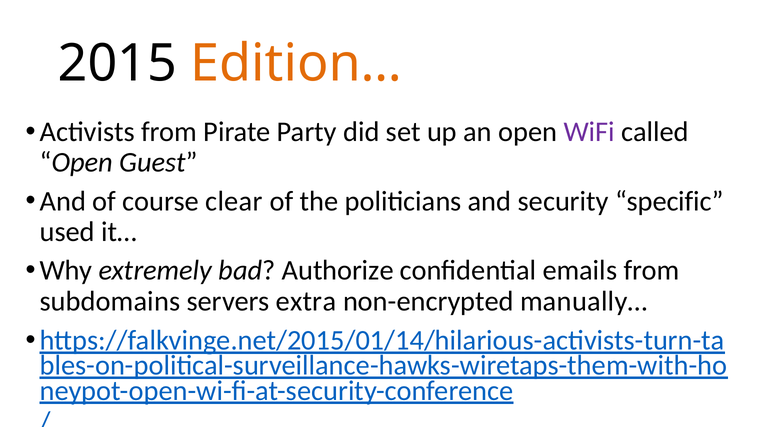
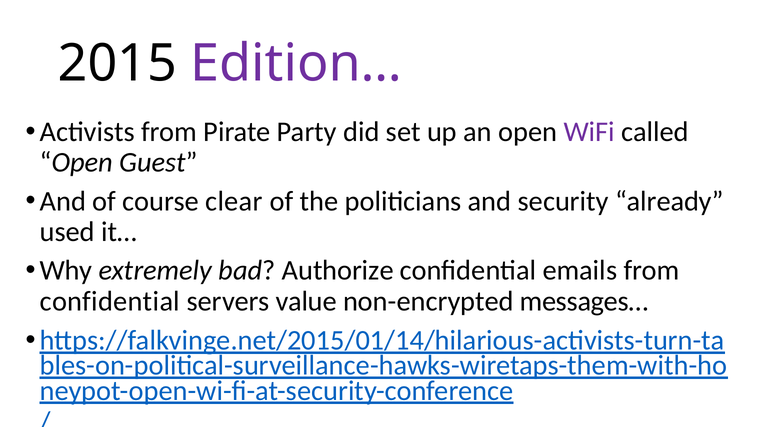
Edition… colour: orange -> purple
specific: specific -> already
subdomains at (110, 301): subdomains -> confidential
extra: extra -> value
manually…: manually… -> messages…
